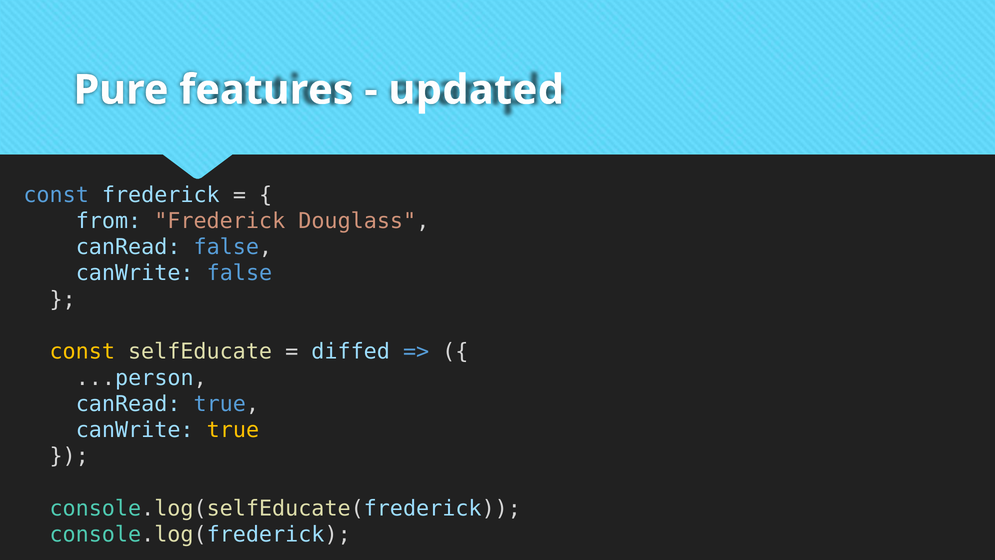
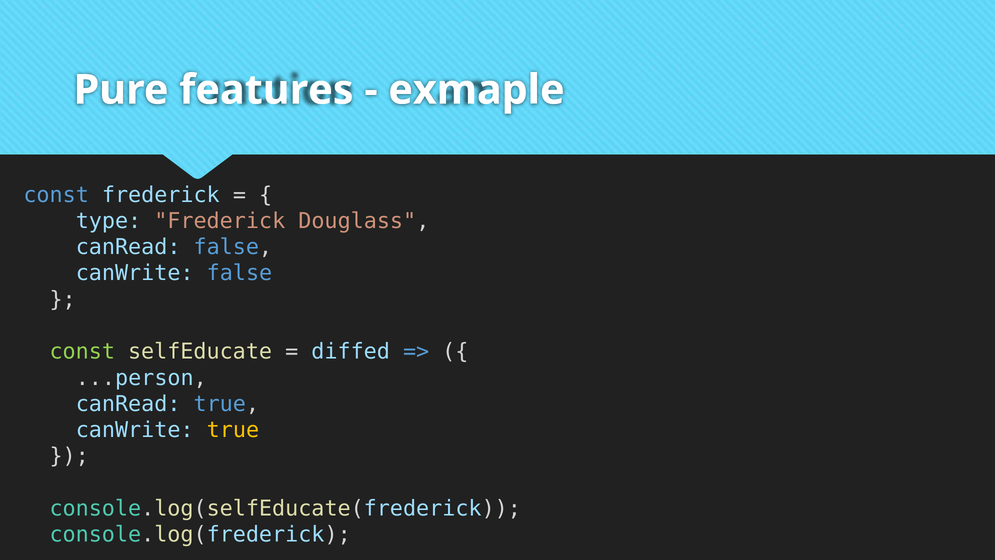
updated: updated -> exmaple
from: from -> type
const at (82, 352) colour: yellow -> light green
